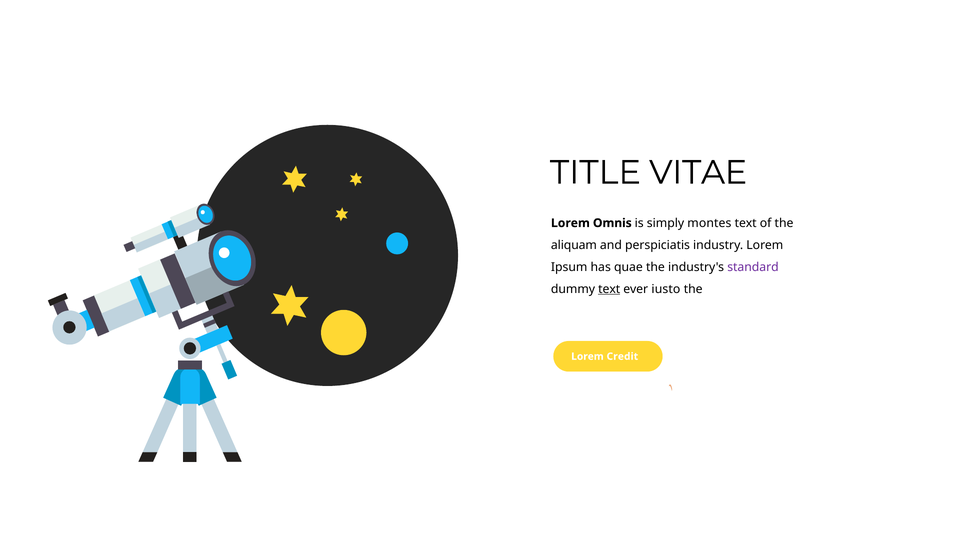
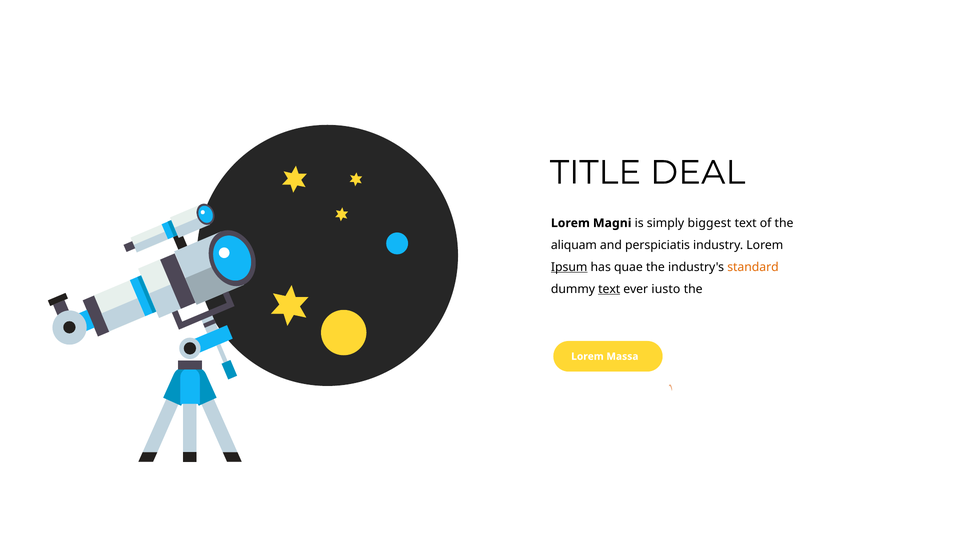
VITAE: VITAE -> DEAL
Omnis: Omnis -> Magni
montes: montes -> biggest
Ipsum underline: none -> present
standard colour: purple -> orange
Credit: Credit -> Massa
